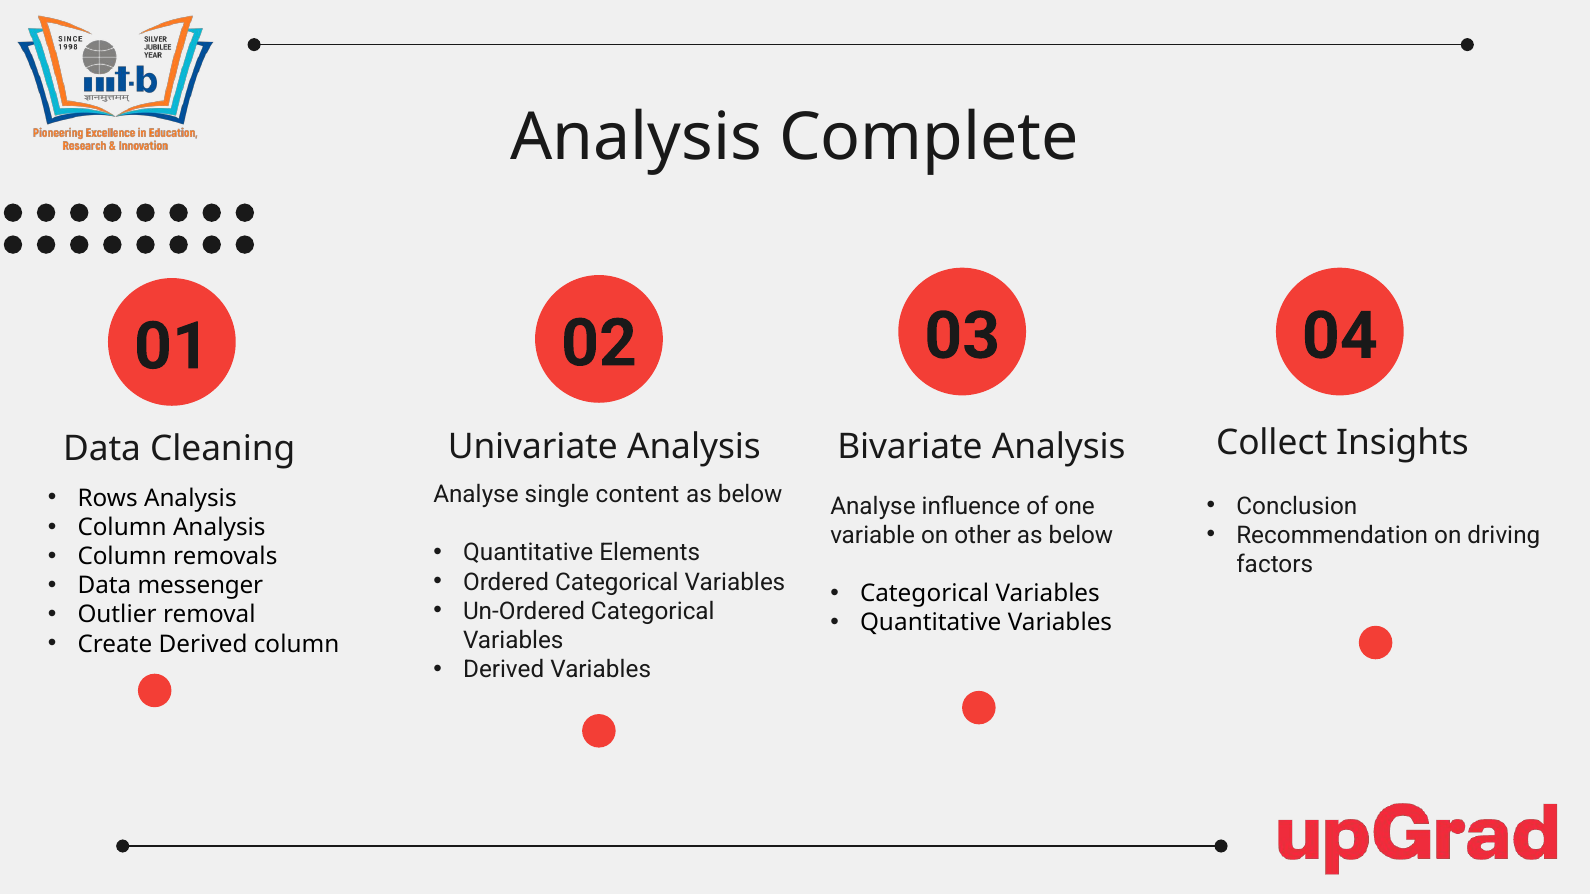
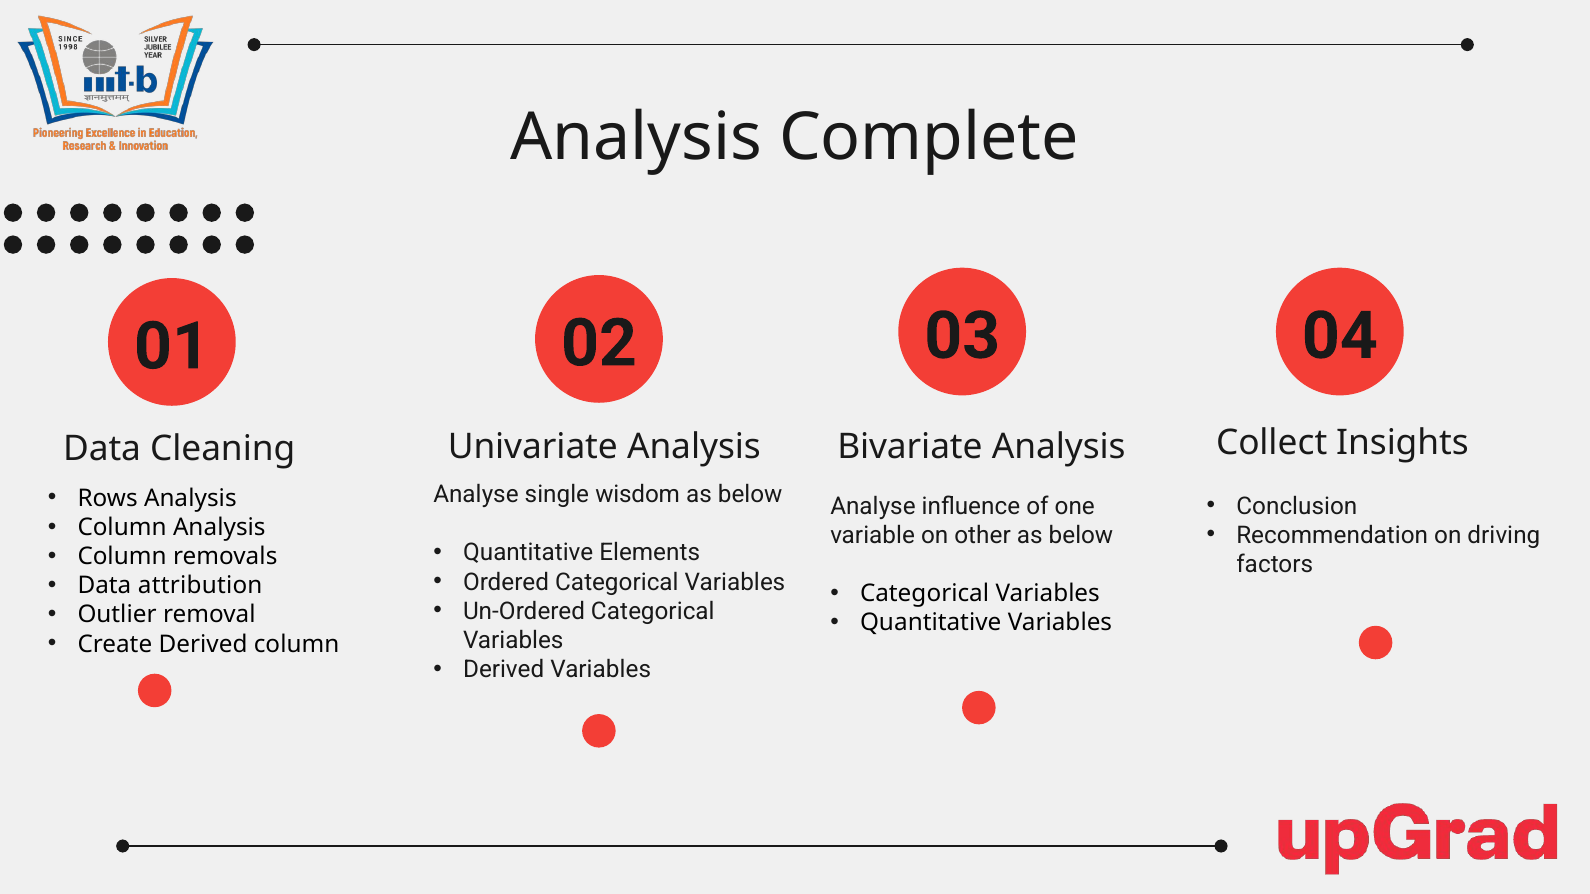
content: content -> wisdom
messenger: messenger -> attribution
